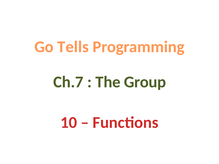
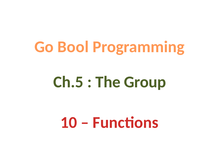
Tells: Tells -> Bool
Ch.7: Ch.7 -> Ch.5
